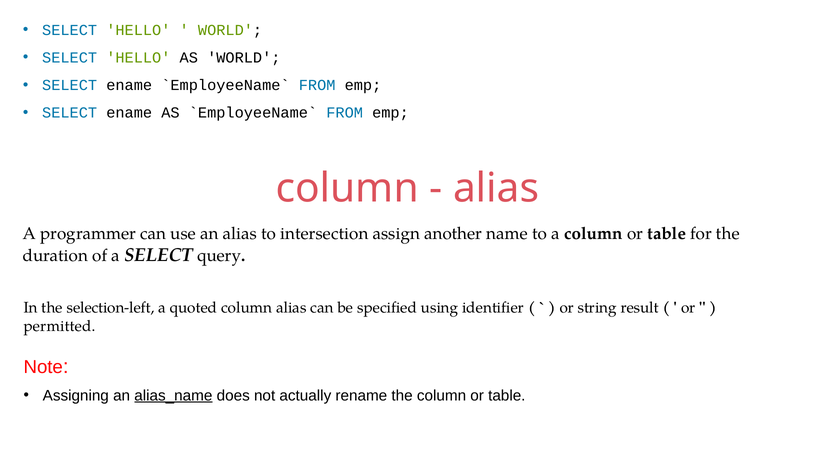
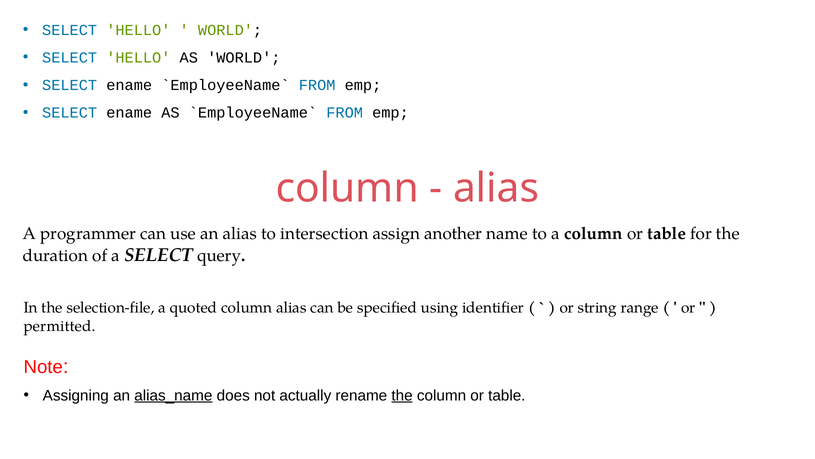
selection-left: selection-left -> selection-file
result: result -> range
the at (402, 395) underline: none -> present
